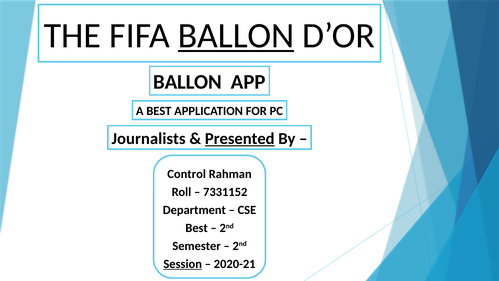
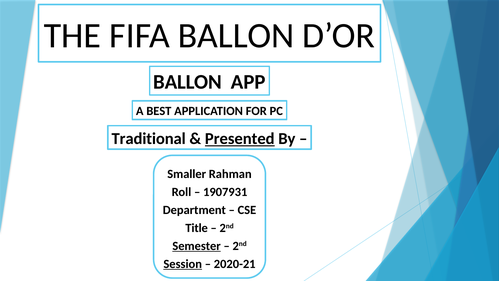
BALLON at (236, 36) underline: present -> none
Journalists: Journalists -> Traditional
Control: Control -> Smaller
7331152: 7331152 -> 1907931
Best at (197, 228): Best -> Title
Semester underline: none -> present
